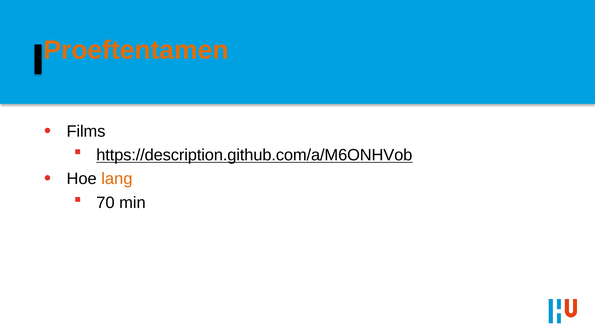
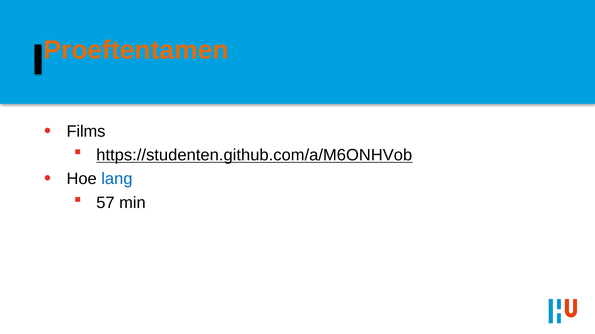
https://description.github.com/a/M6ONHVob: https://description.github.com/a/M6ONHVob -> https://studenten.github.com/a/M6ONHVob
lang colour: orange -> blue
70: 70 -> 57
